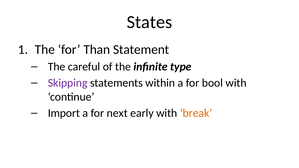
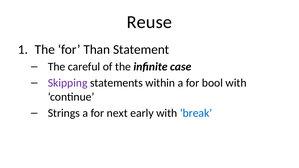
States: States -> Reuse
type: type -> case
Import: Import -> Strings
break colour: orange -> blue
